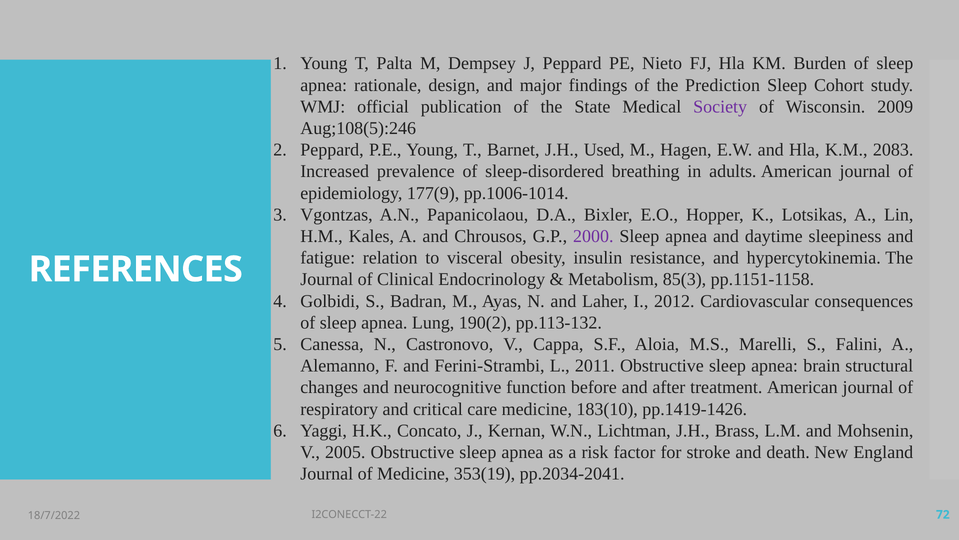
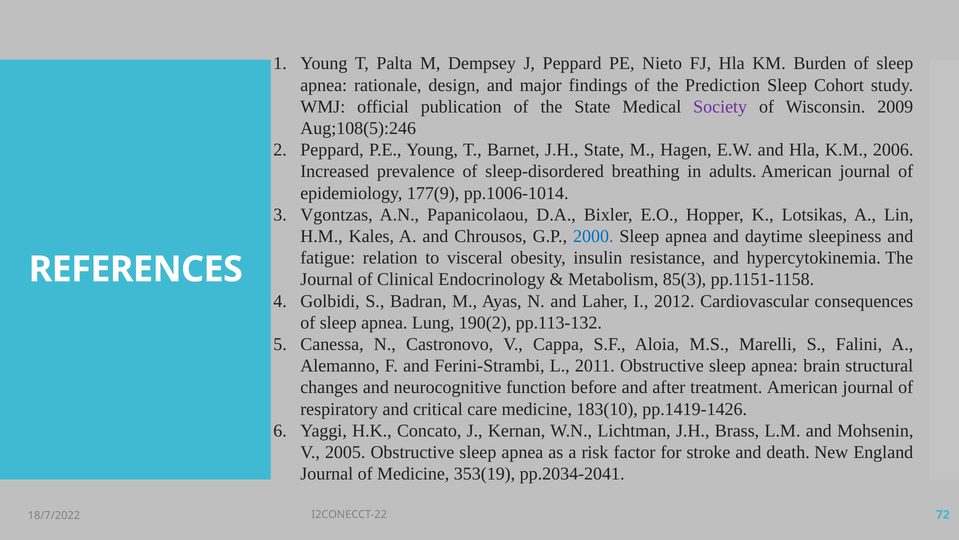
J.H Used: Used -> State
2083: 2083 -> 2006
2000 colour: purple -> blue
